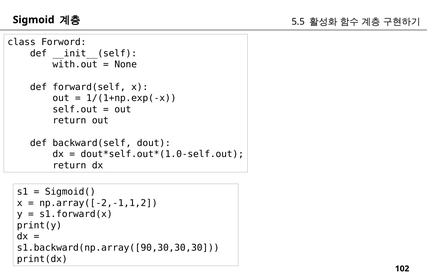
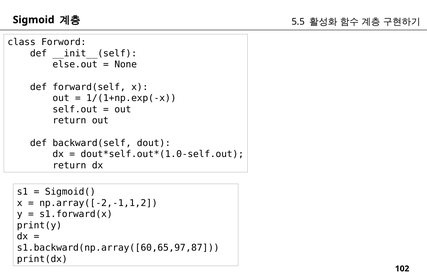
with.out: with.out -> else.out
s1.backward(np.array([90,30,30,30: s1.backward(np.array([90,30,30,30 -> s1.backward(np.array([60,65,97,87
